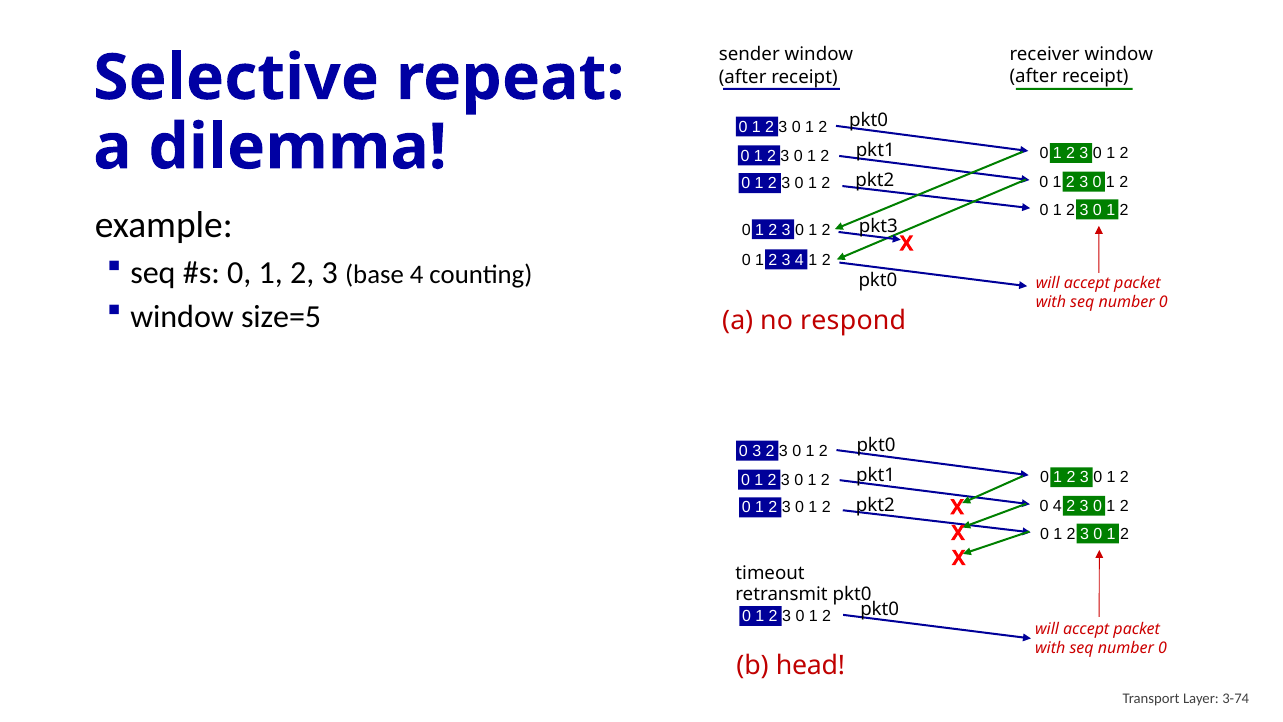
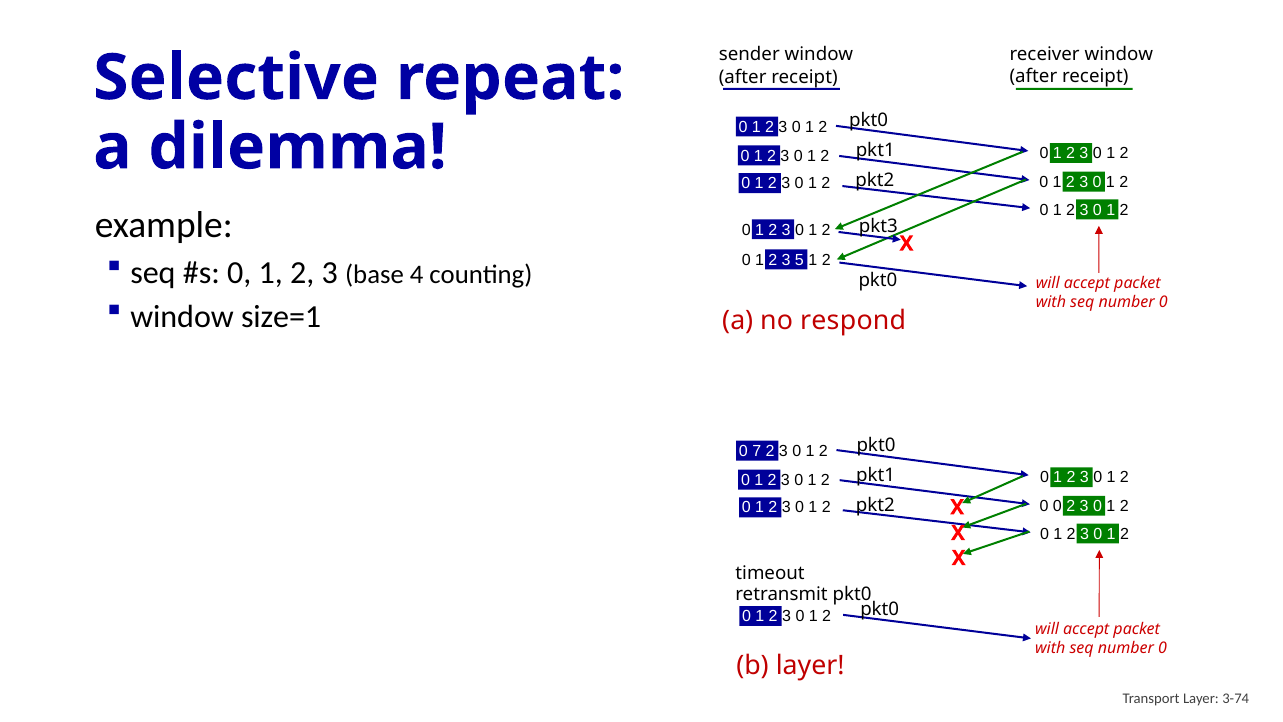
3 4: 4 -> 5
size=5: size=5 -> size=1
0 3: 3 -> 7
4 at (1057, 506): 4 -> 0
b head: head -> layer
